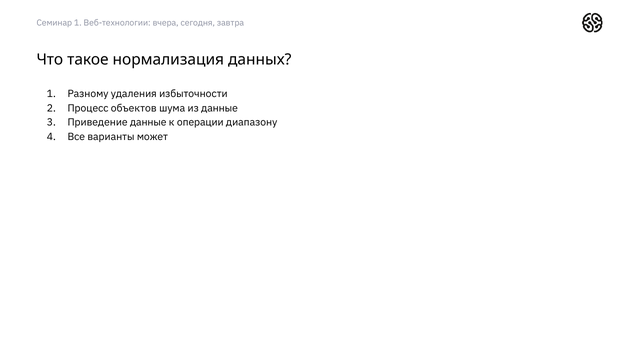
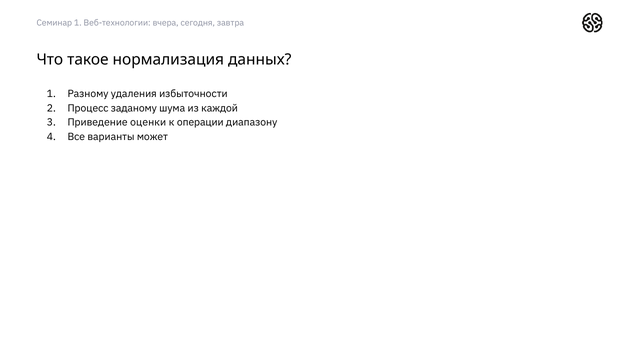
объектов: объектов -> заданому
из данные: данные -> каждой
Приведение данные: данные -> оценки
